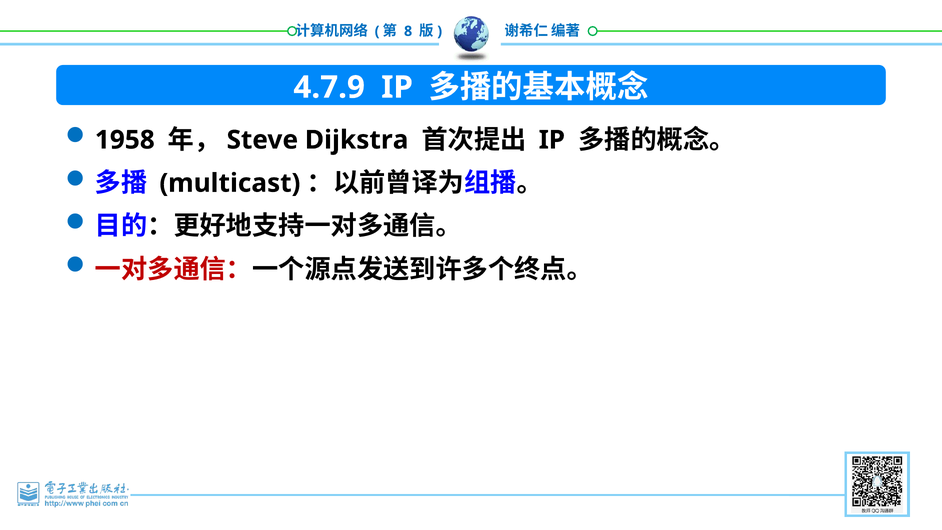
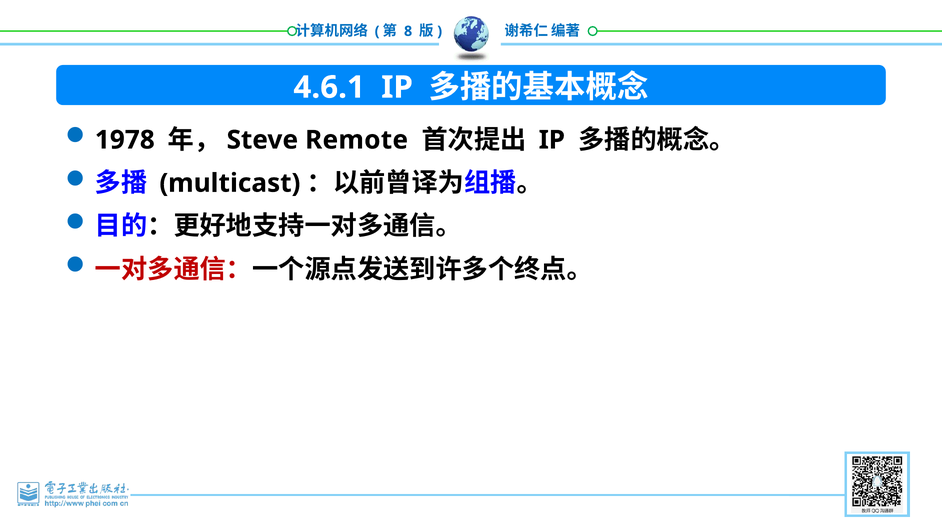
4.7.9: 4.7.9 -> 4.6.1
1958: 1958 -> 1978
Dijkstra: Dijkstra -> Remote
